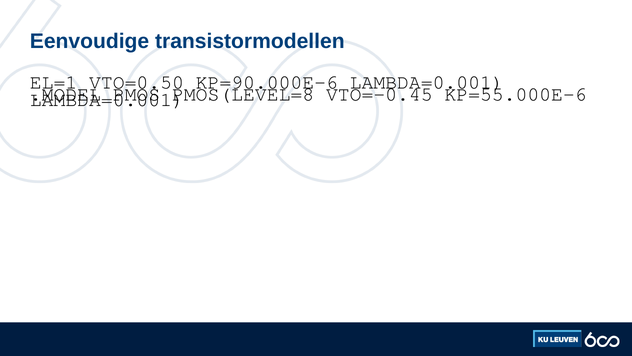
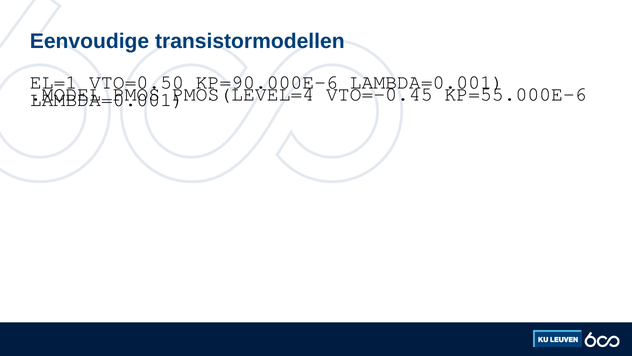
PMOS(LEVEL=8: PMOS(LEVEL=8 -> PMOS(LEVEL=4
